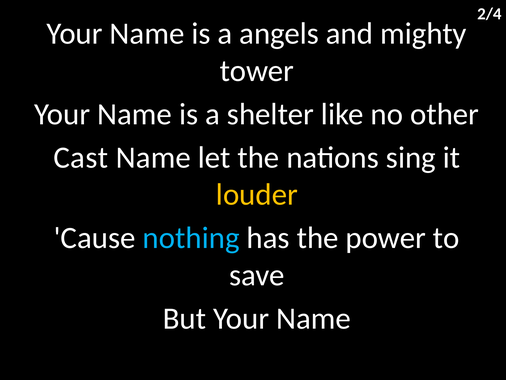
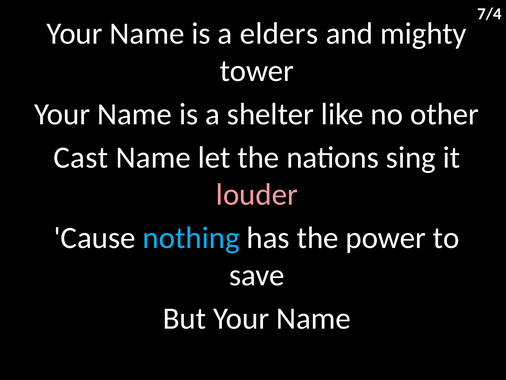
2/4: 2/4 -> 7/4
angels: angels -> elders
louder colour: yellow -> pink
